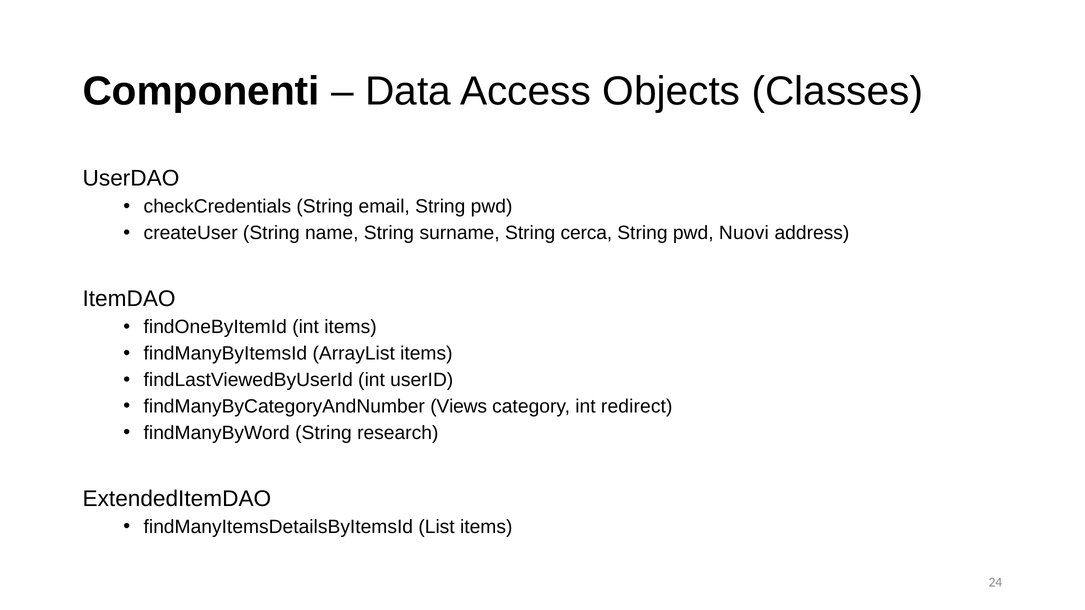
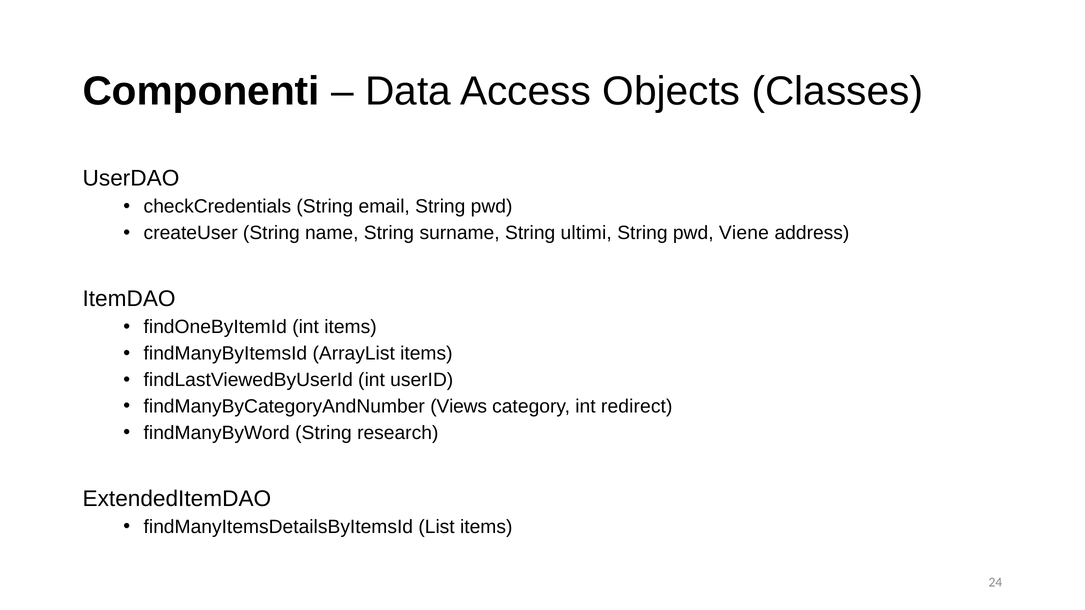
cerca: cerca -> ultimi
Nuovi: Nuovi -> Viene
